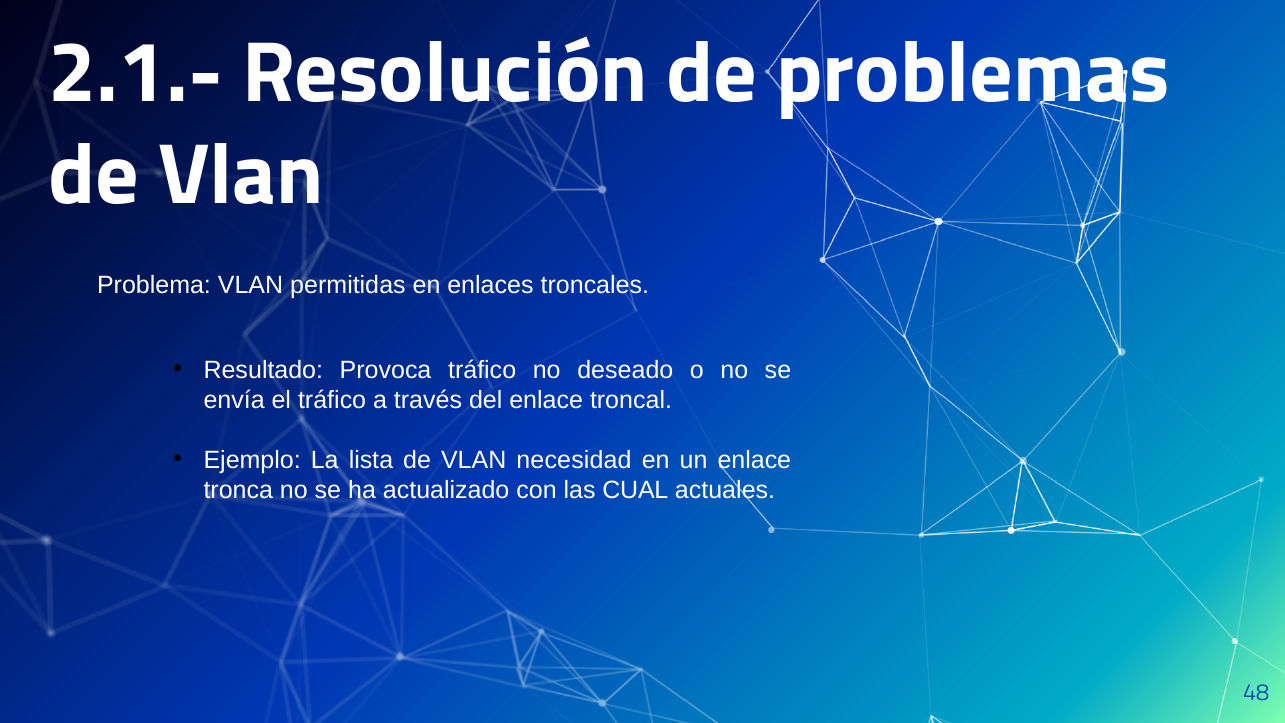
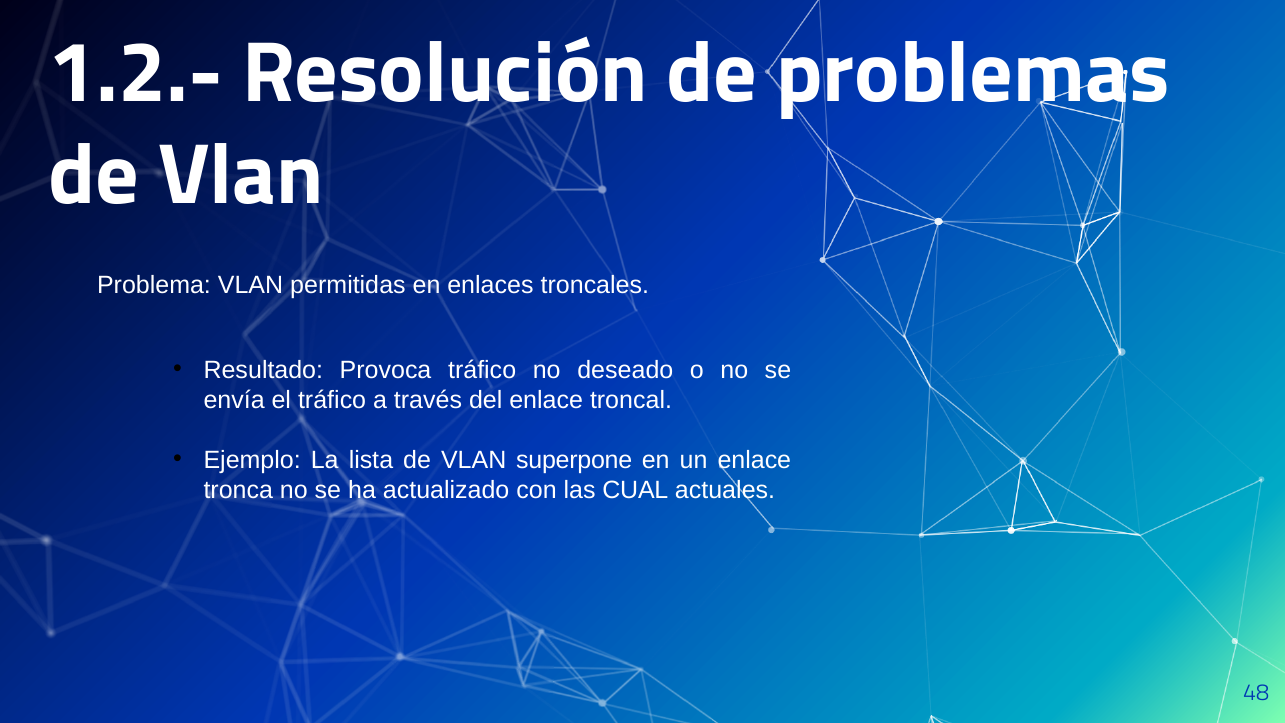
2.1.-: 2.1.- -> 1.2.-
necesidad: necesidad -> superpone
